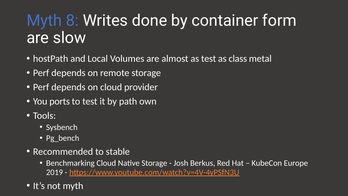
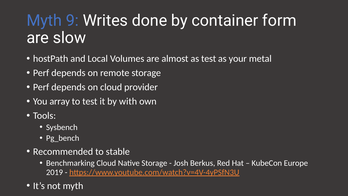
8: 8 -> 9
class: class -> your
ports: ports -> array
path: path -> with
